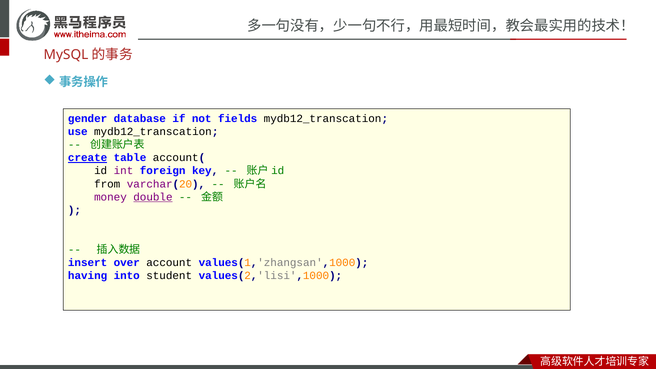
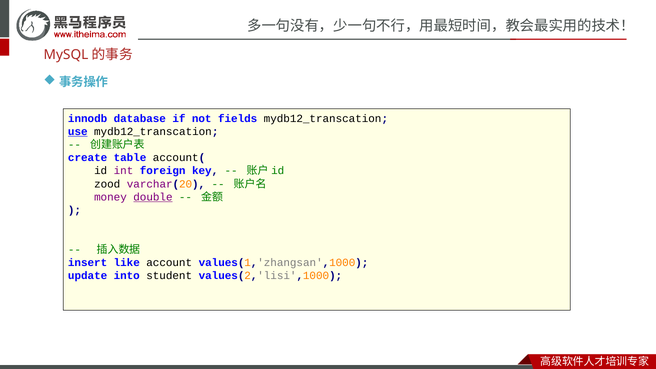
gender: gender -> innodb
use underline: none -> present
create underline: present -> none
from: from -> zood
over: over -> like
having: having -> update
